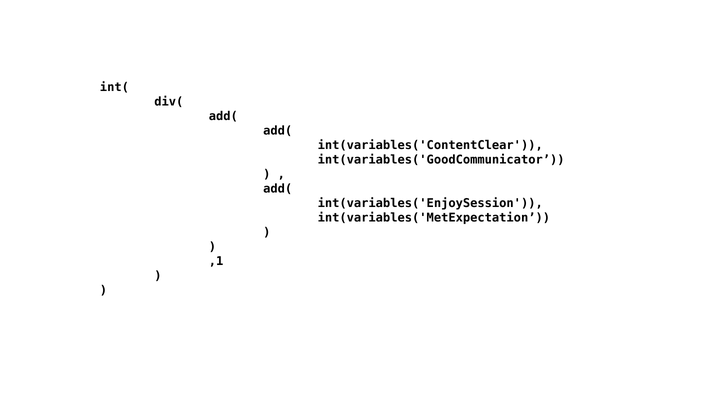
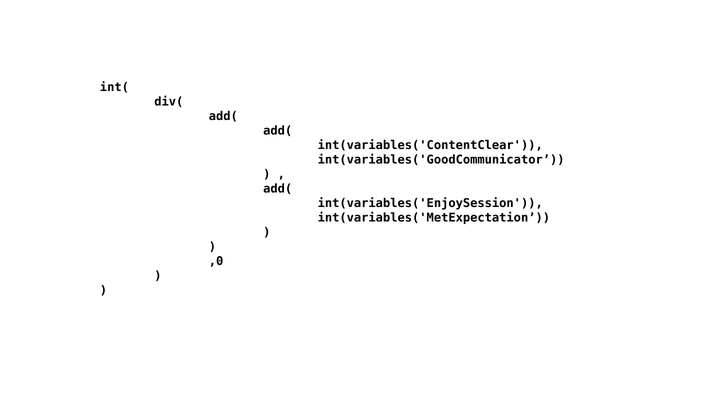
,1: ,1 -> ,0
